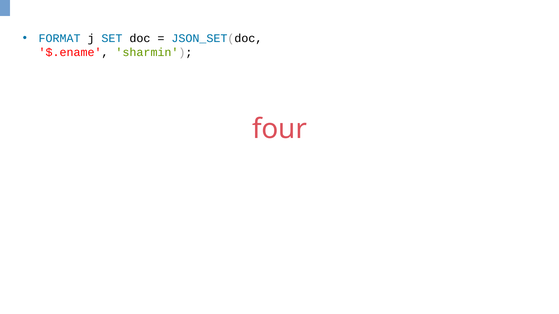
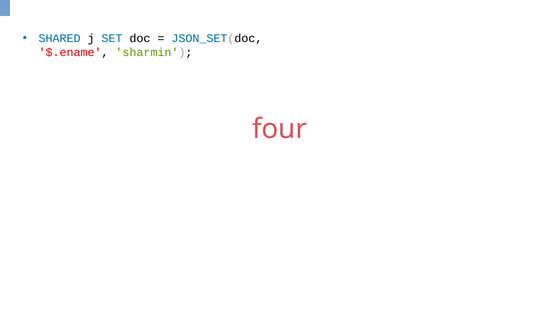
FORMAT: FORMAT -> SHARED
